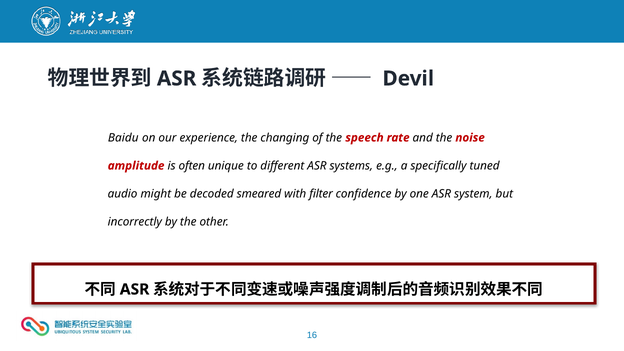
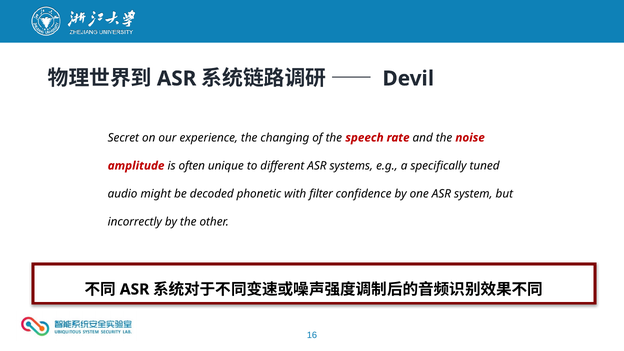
Baidu: Baidu -> Secret
smeared: smeared -> phonetic
